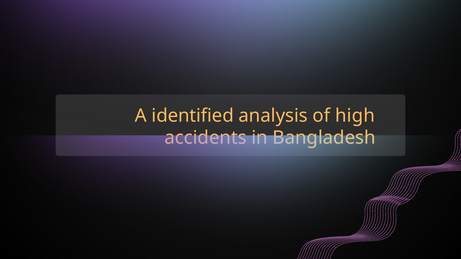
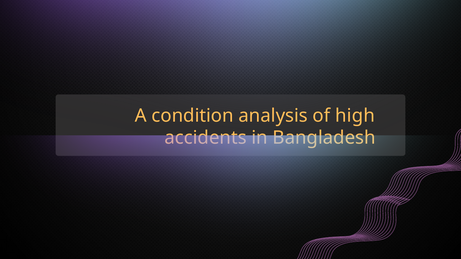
identified: identified -> condition
